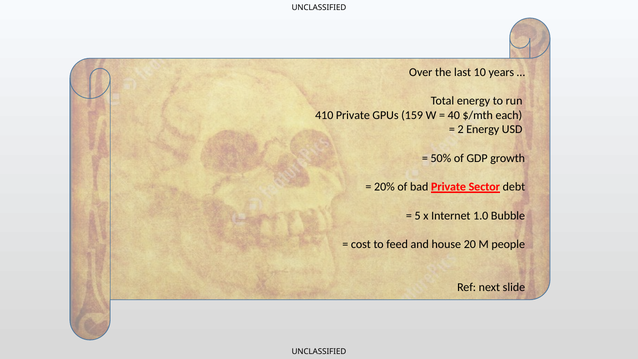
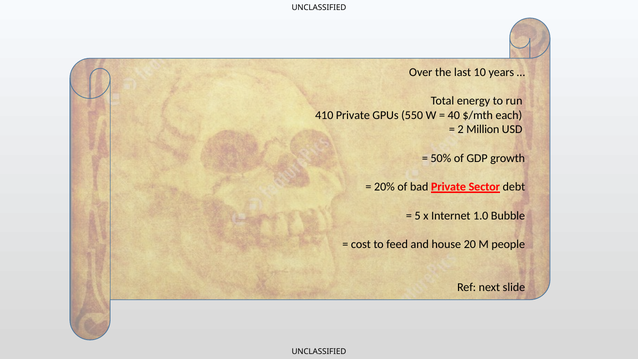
159: 159 -> 550
2 Energy: Energy -> Million
